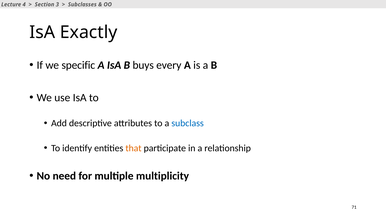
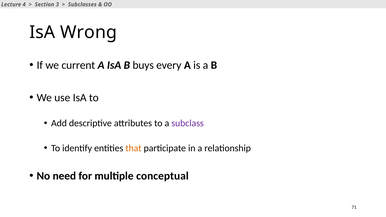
Exactly: Exactly -> Wrong
specific: specific -> current
subclass colour: blue -> purple
multiplicity: multiplicity -> conceptual
